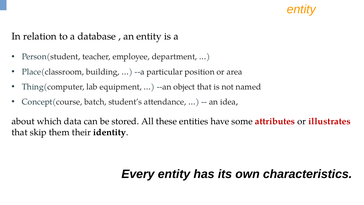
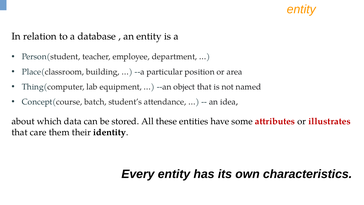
skip: skip -> care
